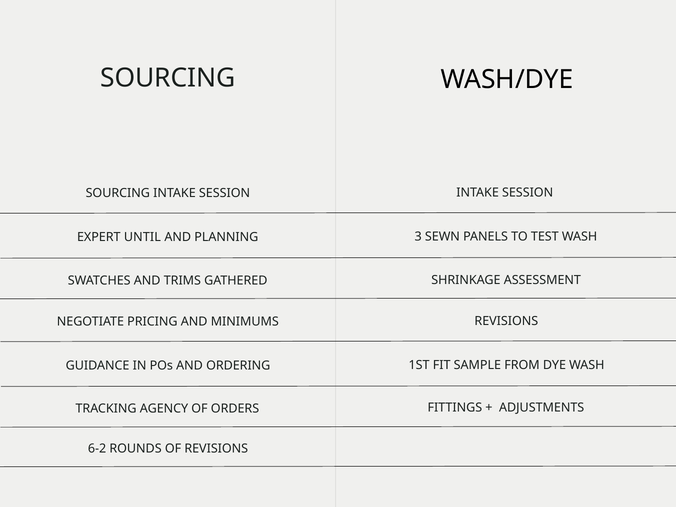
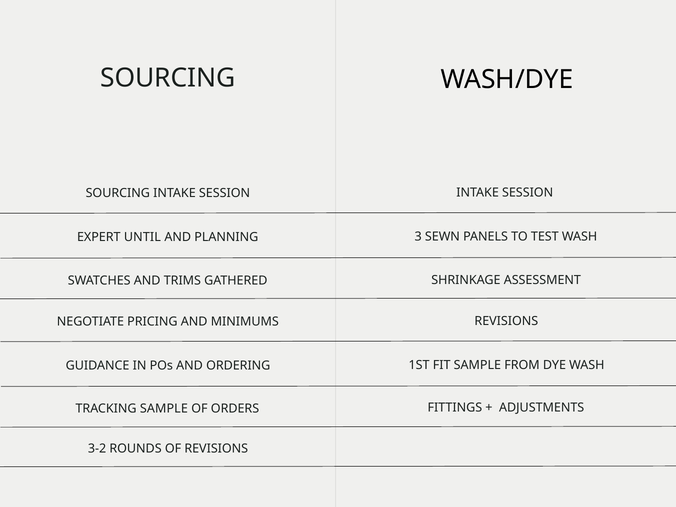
TRACKING AGENCY: AGENCY -> SAMPLE
6-2: 6-2 -> 3-2
